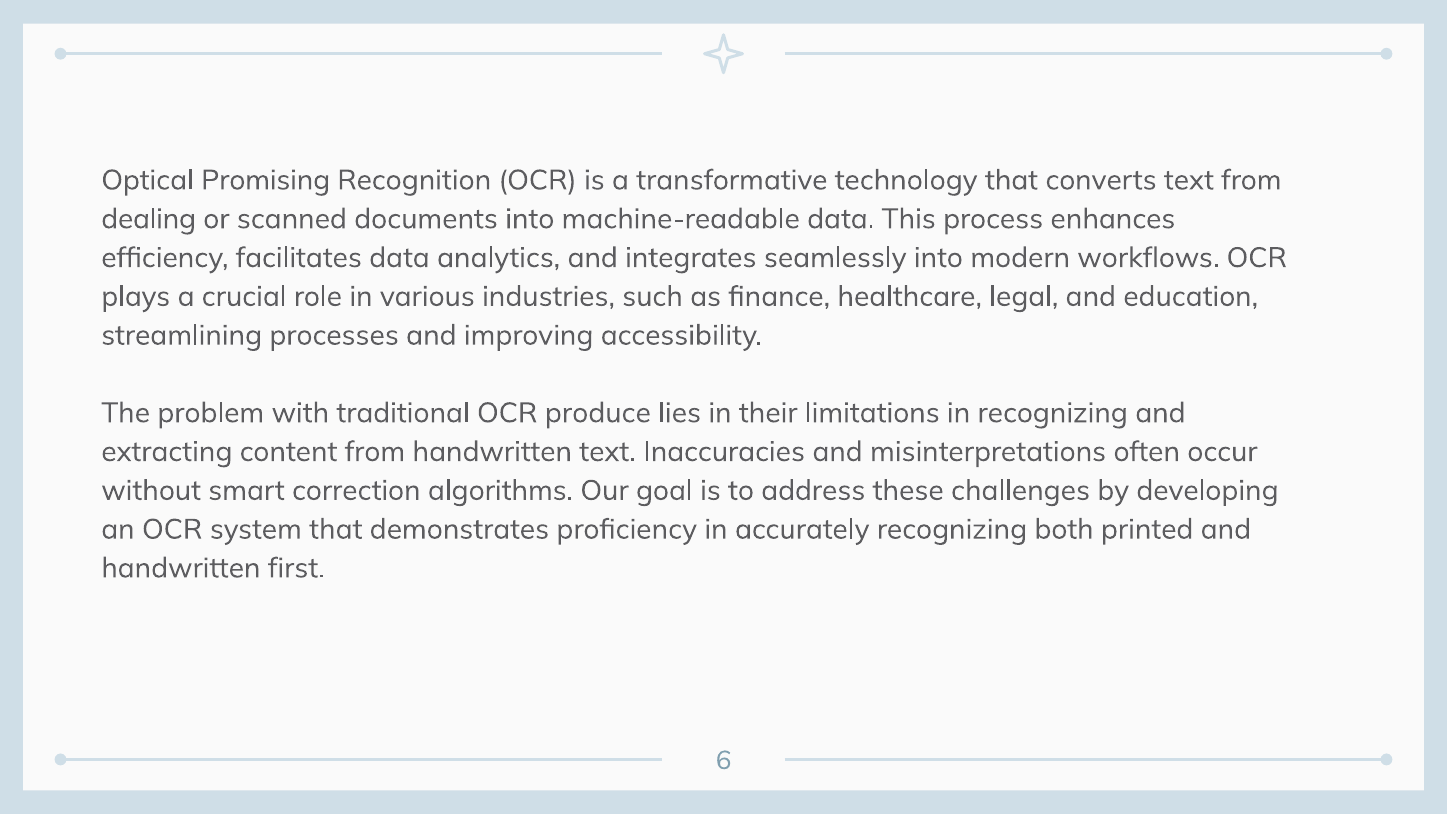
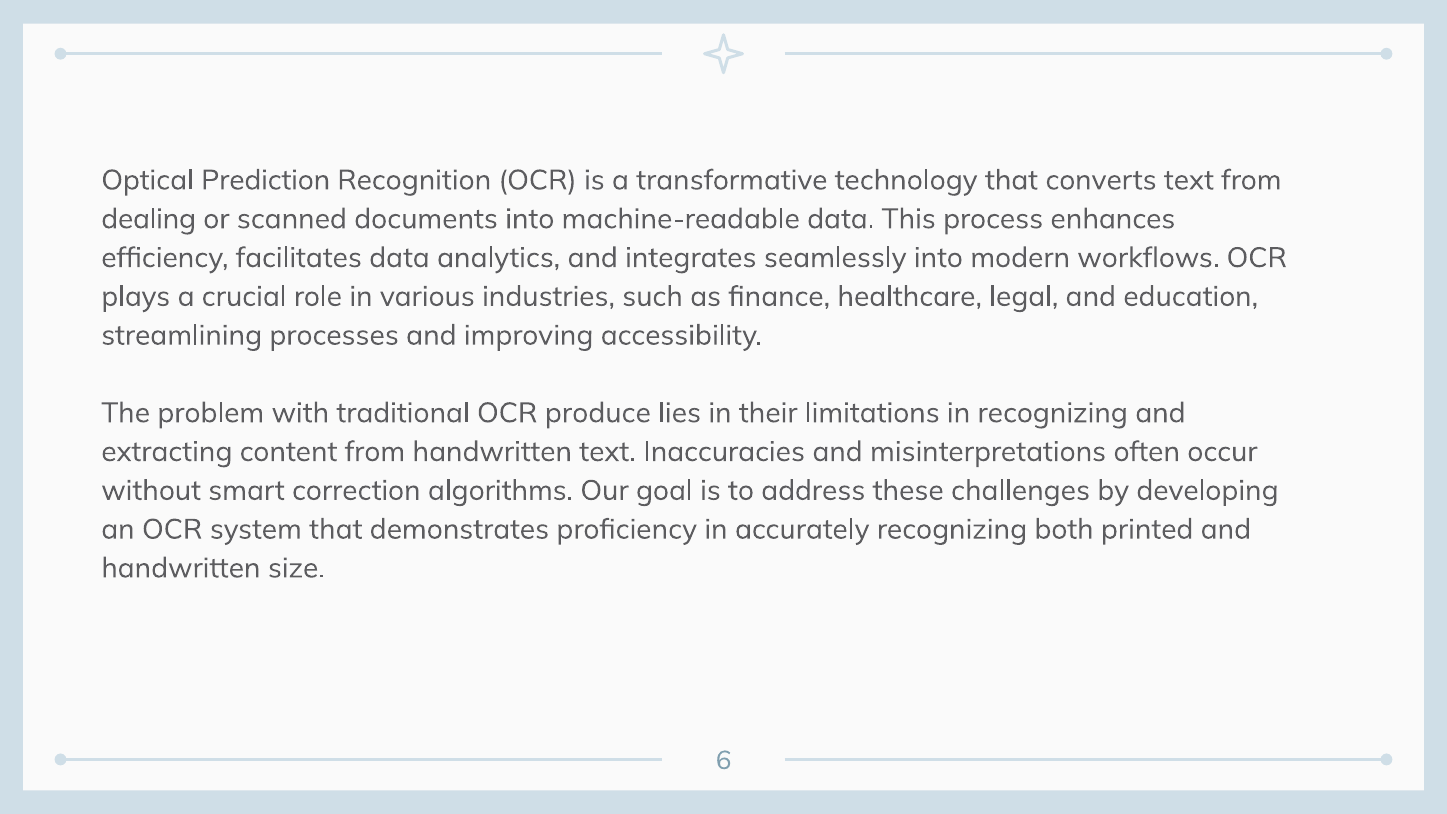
Promising: Promising -> Prediction
first: first -> size
